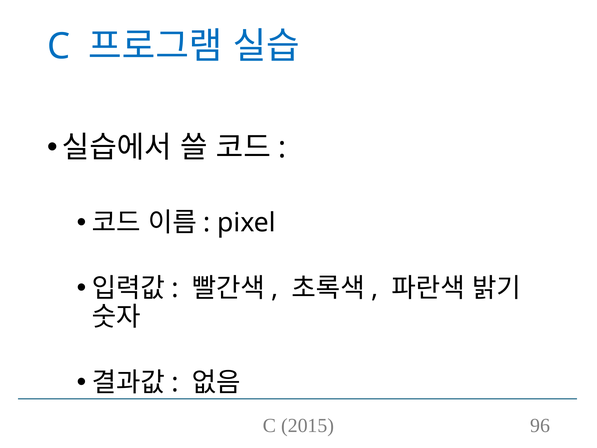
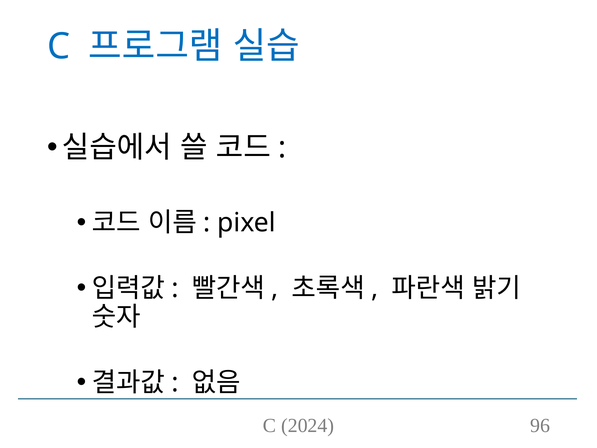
2015: 2015 -> 2024
